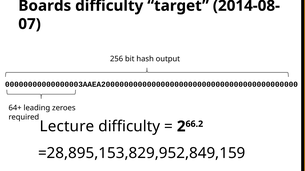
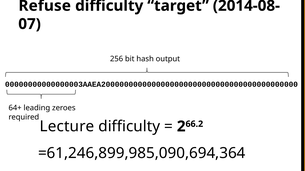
Boards: Boards -> Refuse
=28,895,153,829,952,849,159: =28,895,153,829,952,849,159 -> =61,246,899,985,090,694,364
